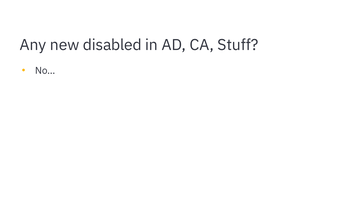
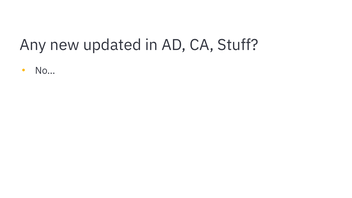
disabled: disabled -> updated
